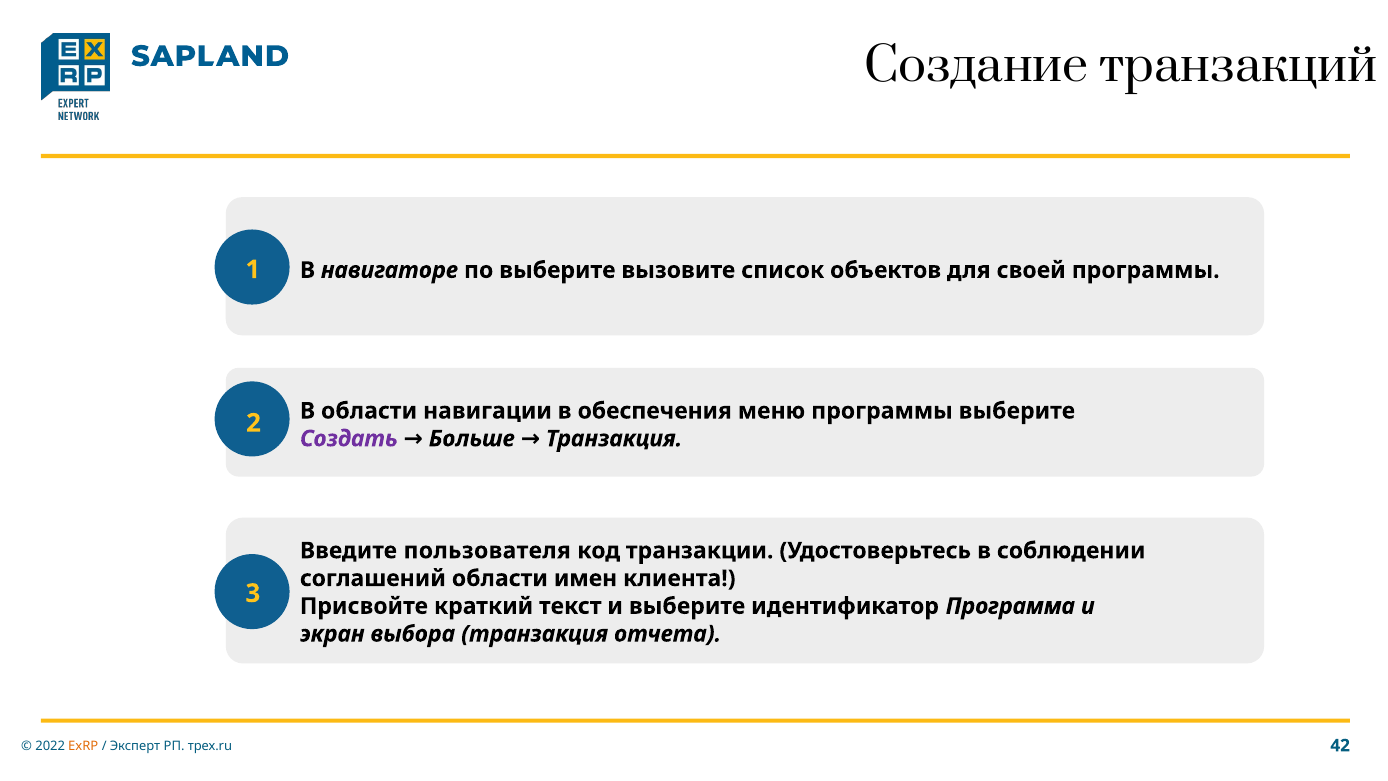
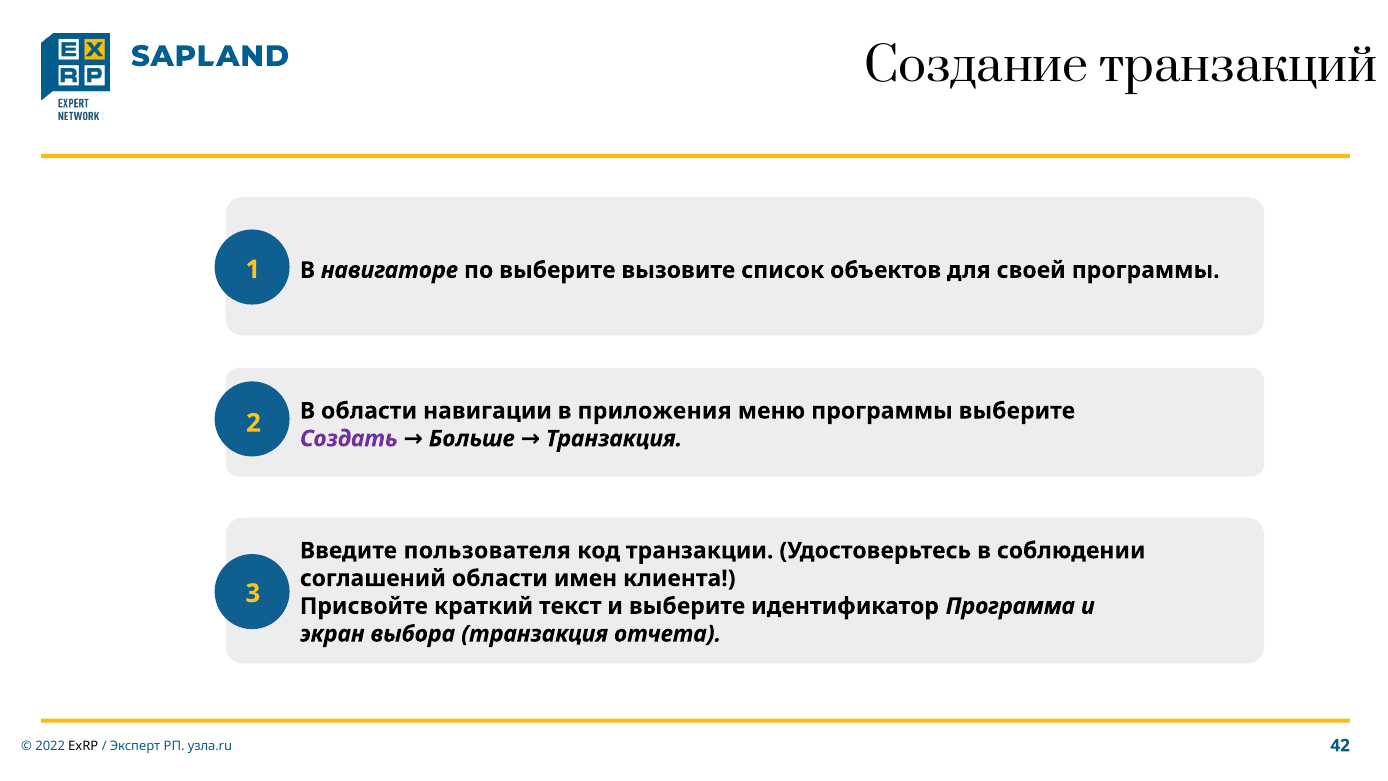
обеспечения: обеспечения -> приложения
ExRP colour: orange -> black
трех.ru: трех.ru -> узла.ru
